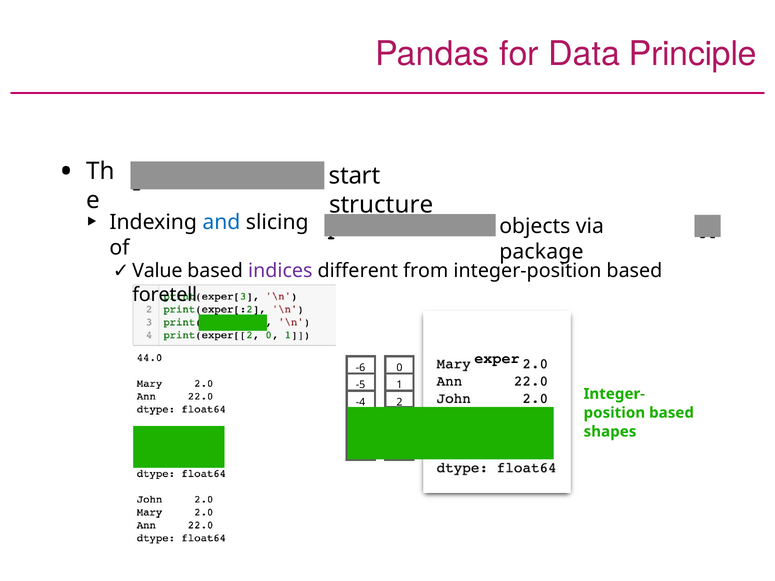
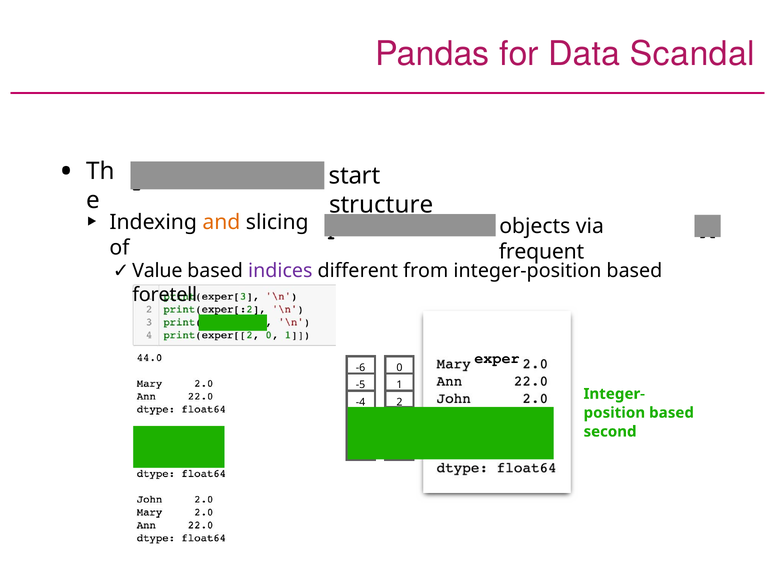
Principle: Principle -> Scandal
and colour: blue -> orange
package: package -> frequent
shapes: shapes -> second
